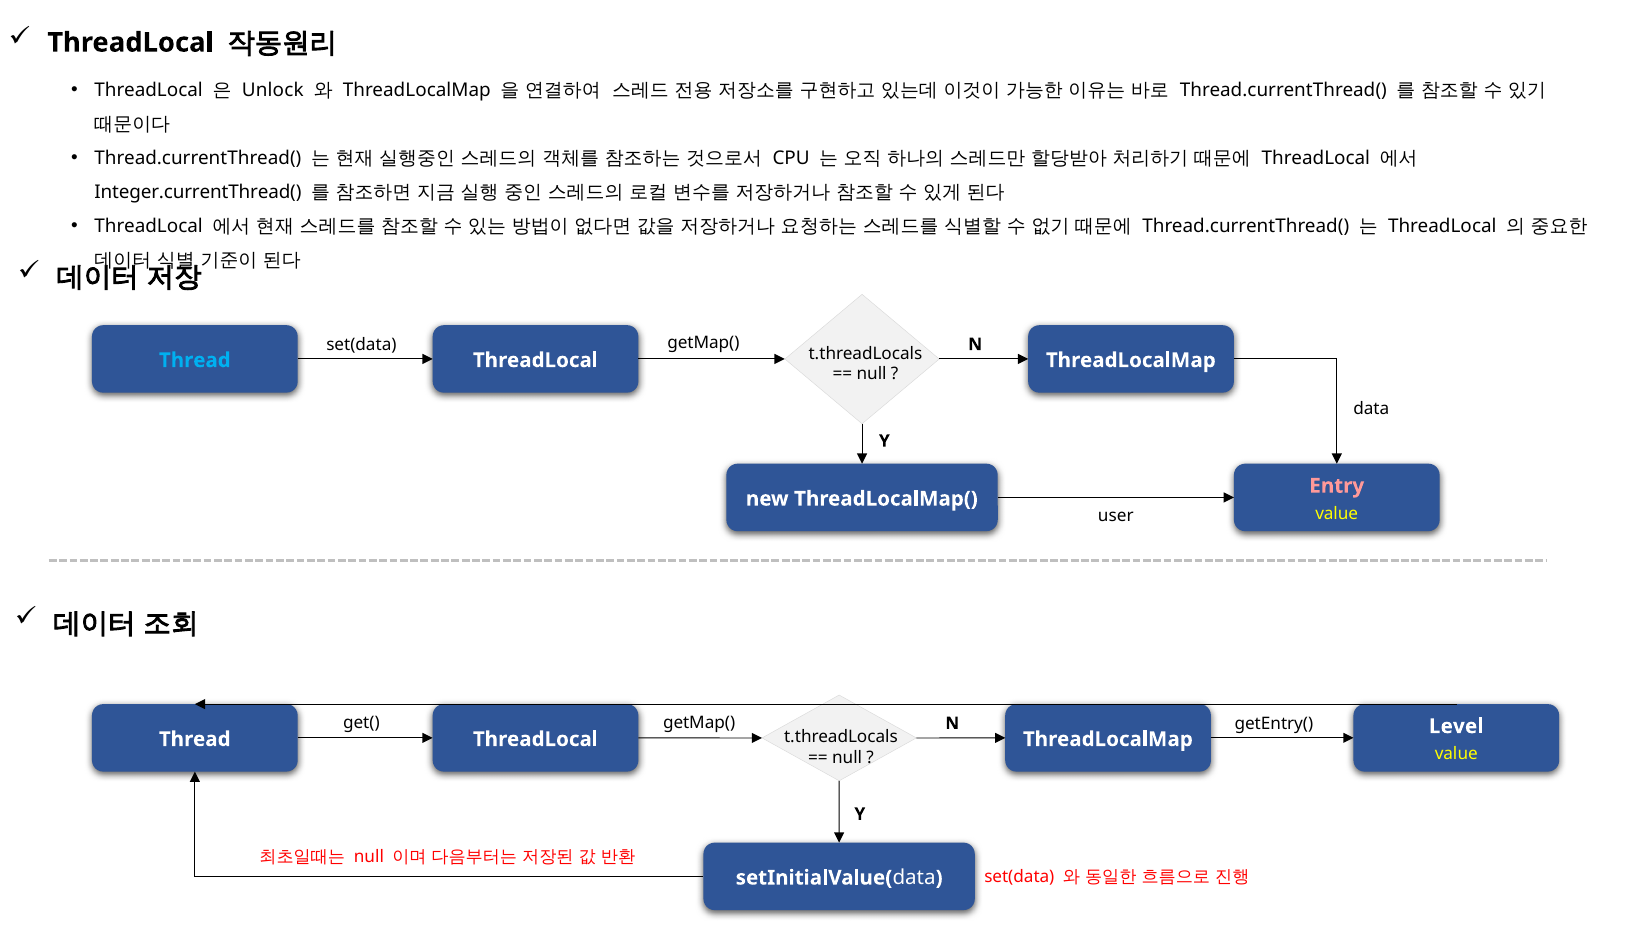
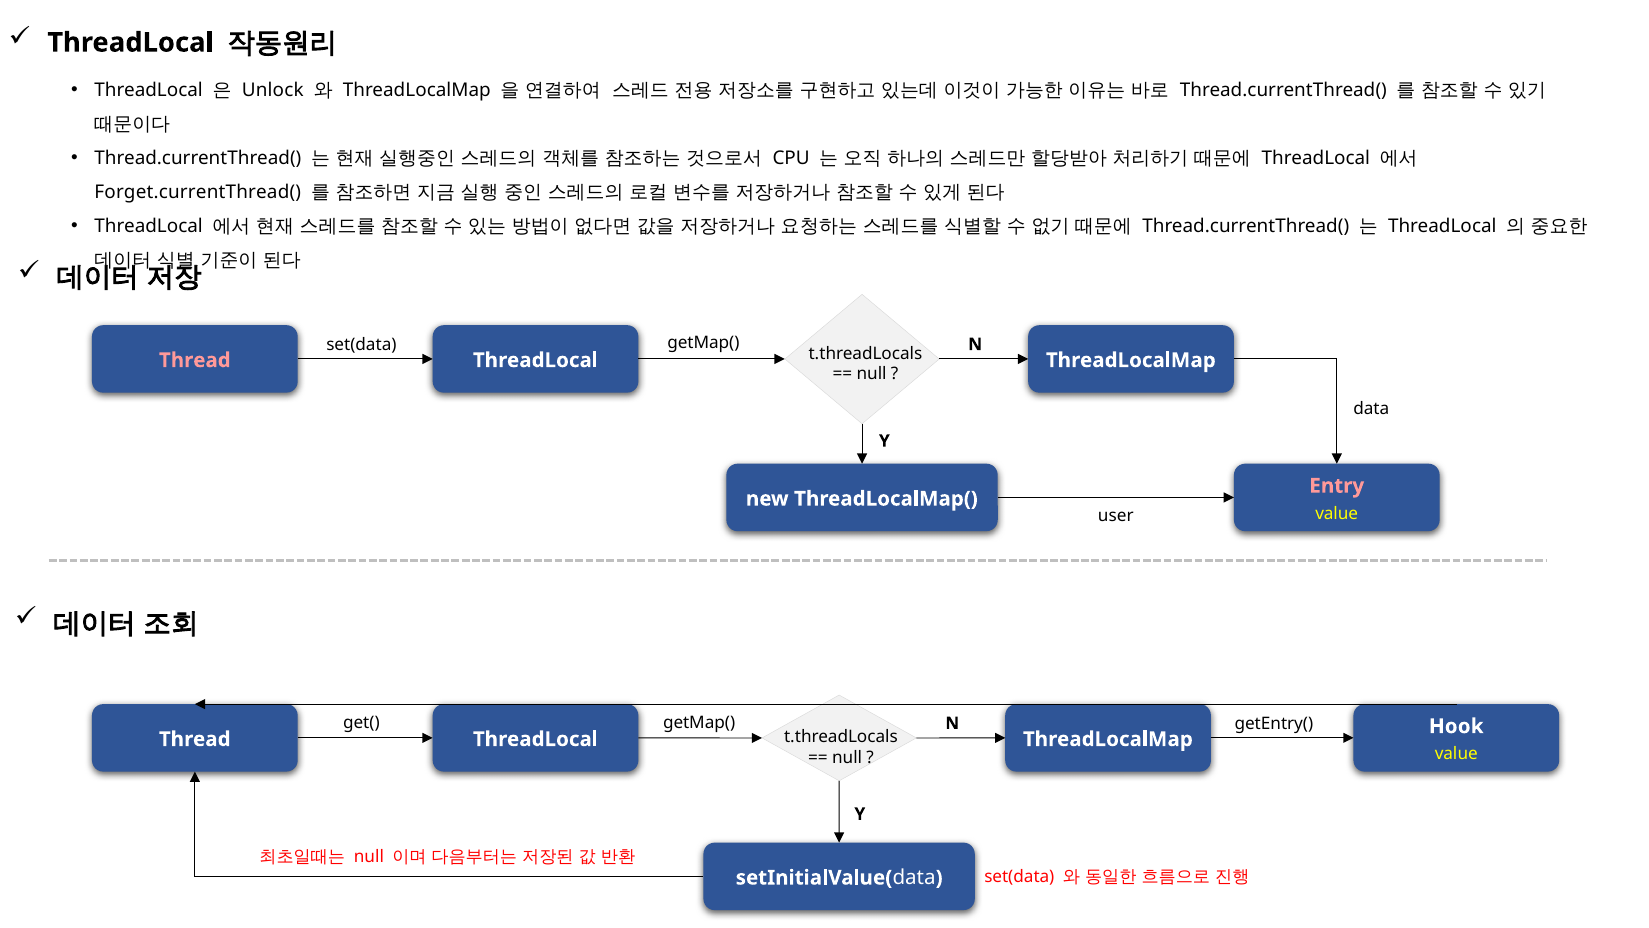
Integer.currentThread(: Integer.currentThread( -> Forget.currentThread(
Thread at (195, 360) colour: light blue -> pink
Level: Level -> Hook
